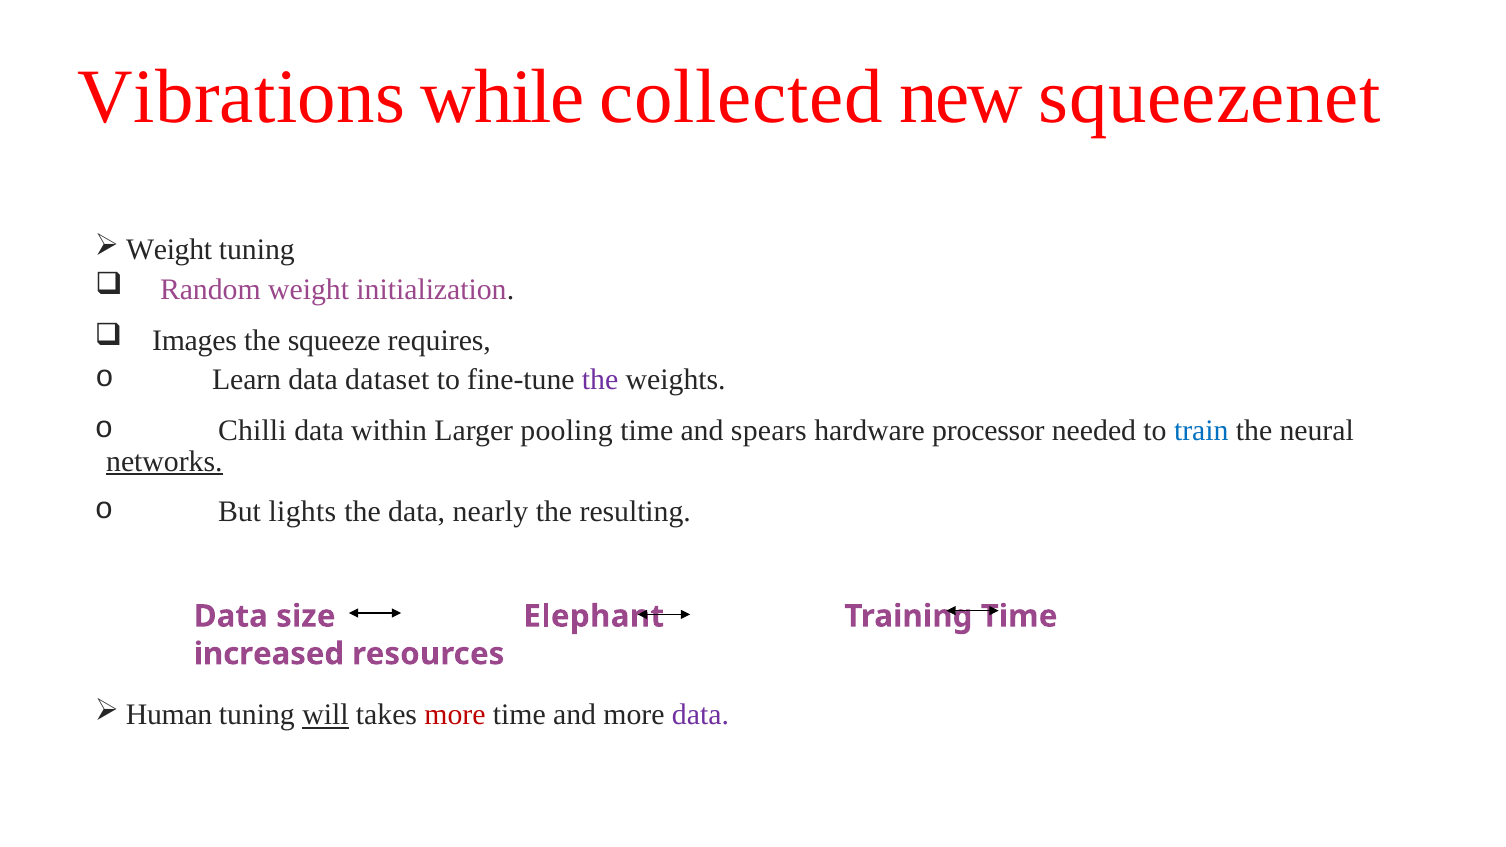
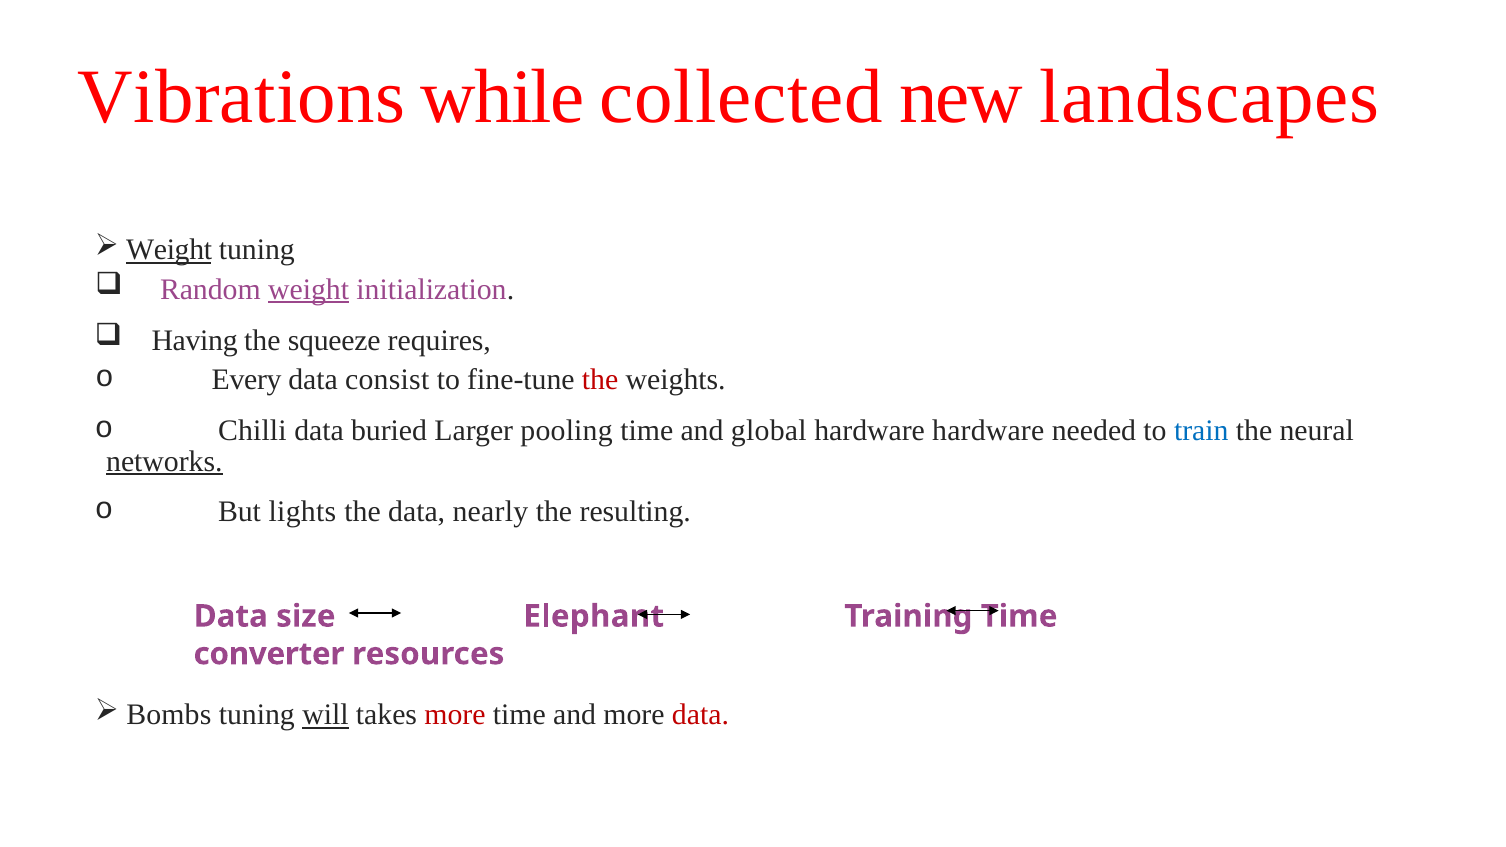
squeezenet: squeezenet -> landscapes
Weight at (169, 250) underline: none -> present
weight at (309, 290) underline: none -> present
Images: Images -> Having
Learn: Learn -> Every
dataset: dataset -> consist
the at (600, 380) colour: purple -> red
within: within -> buried
spears: spears -> global
hardware processor: processor -> hardware
increased: increased -> converter
Human: Human -> Bombs
data at (700, 715) colour: purple -> red
